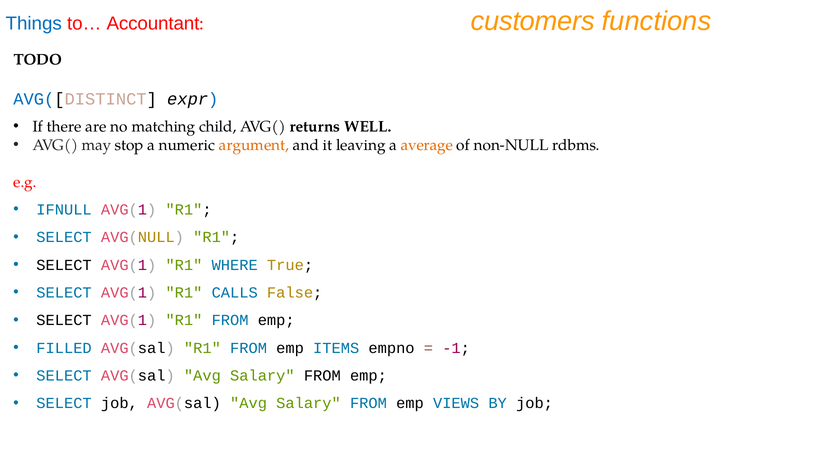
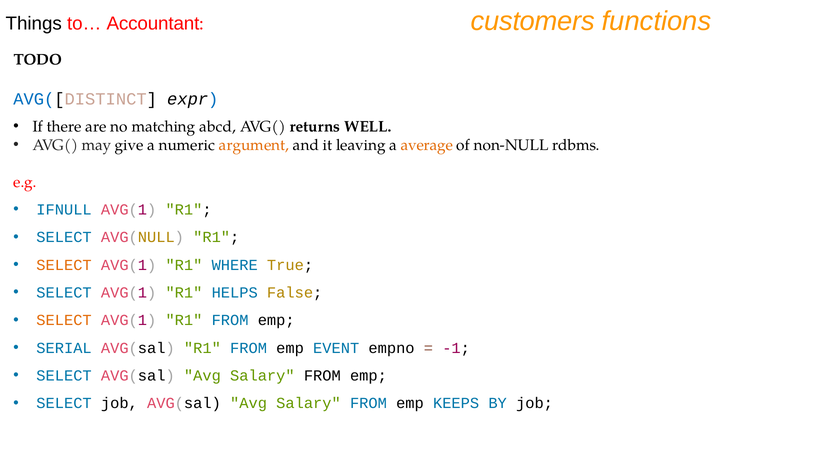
Things colour: blue -> black
child: child -> abcd
stop: stop -> give
SELECT at (64, 265) colour: black -> orange
CALLS: CALLS -> HELPS
SELECT at (64, 320) colour: black -> orange
FILLED: FILLED -> SERIAL
ITEMS: ITEMS -> EVENT
VIEWS: VIEWS -> KEEPS
